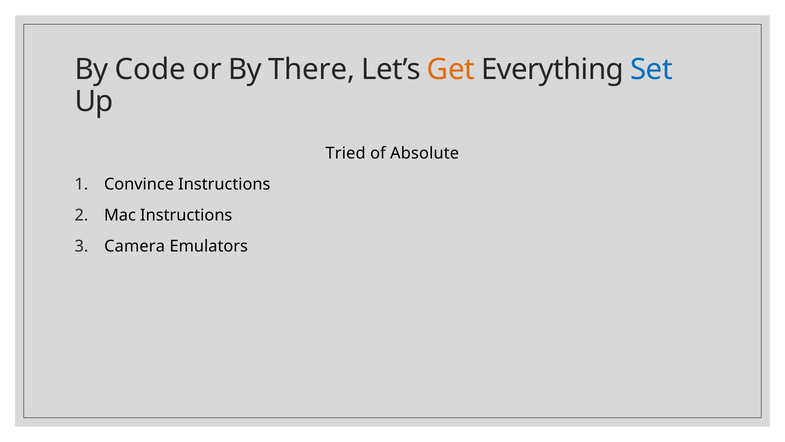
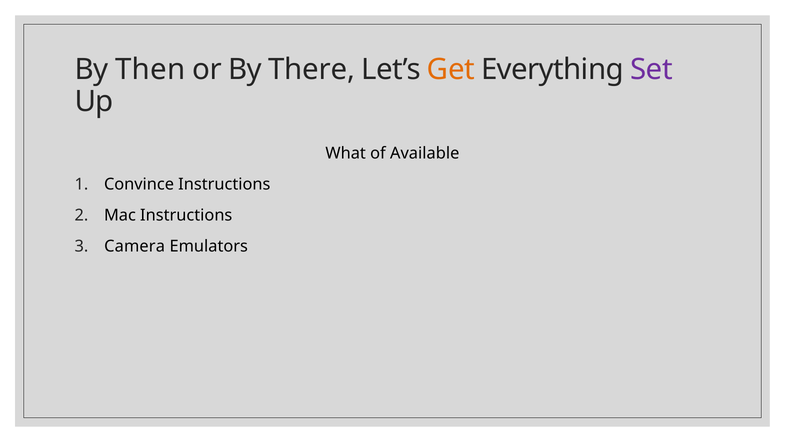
Code: Code -> Then
Set colour: blue -> purple
Tried: Tried -> What
Absolute: Absolute -> Available
